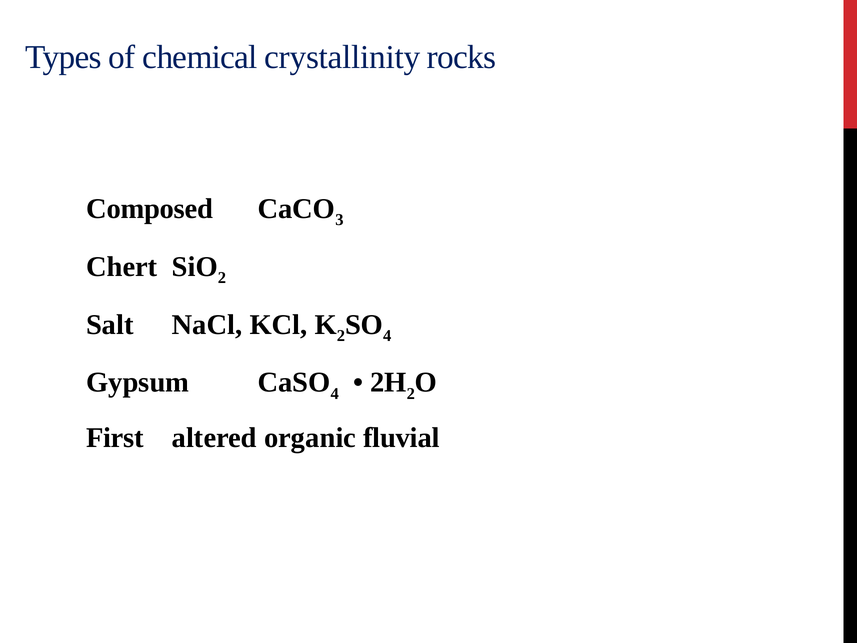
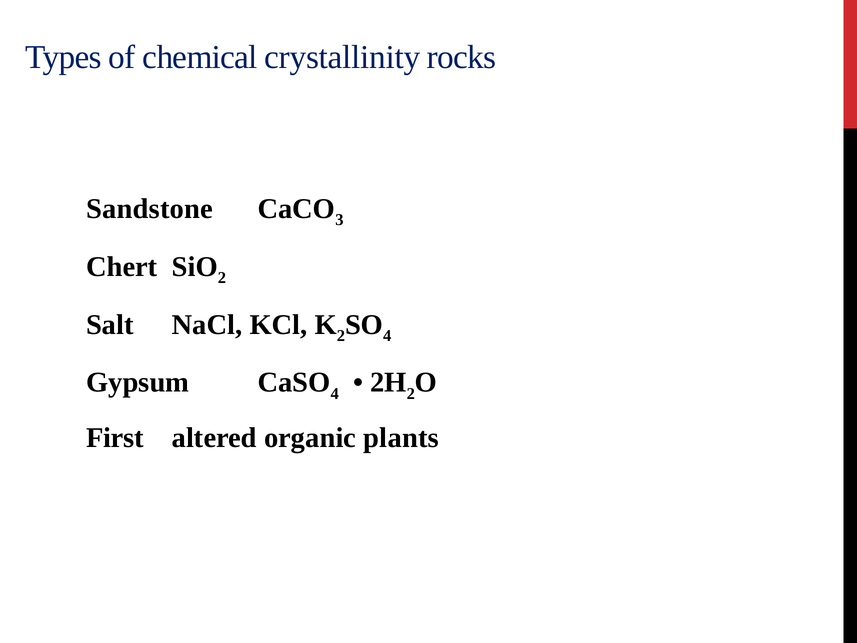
Composed: Composed -> Sandstone
fluvial: fluvial -> plants
